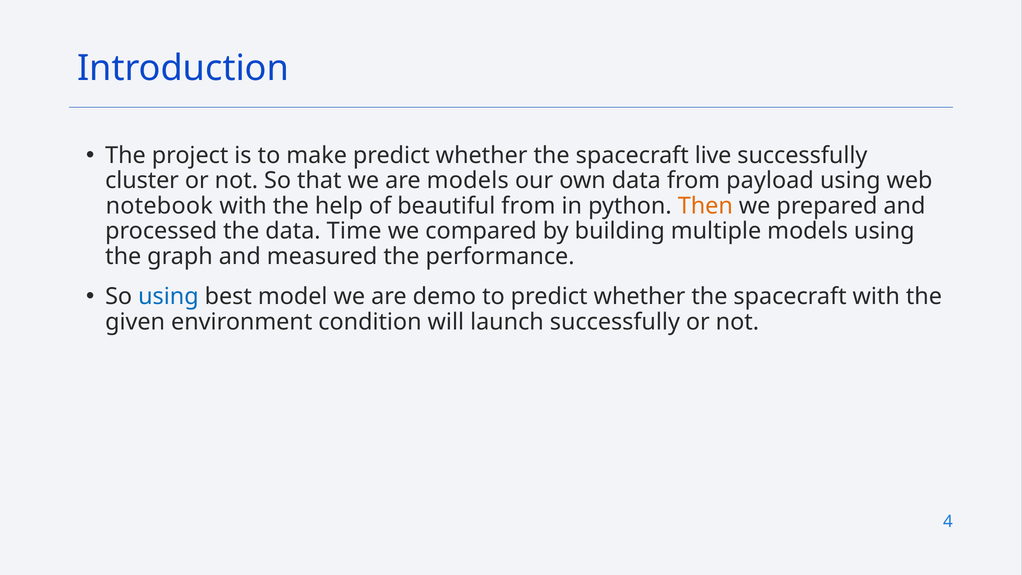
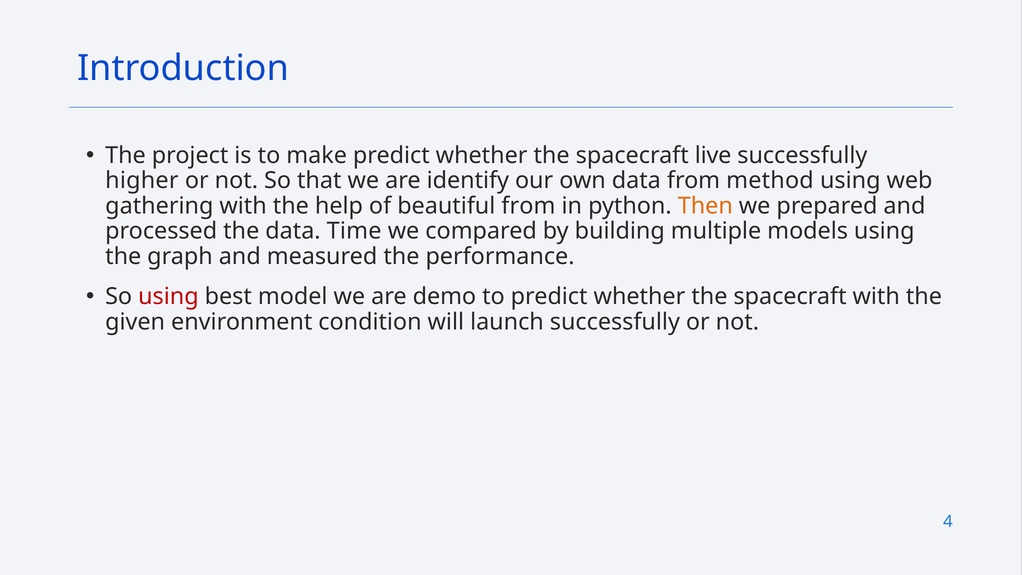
cluster: cluster -> higher
are models: models -> identify
payload: payload -> method
notebook: notebook -> gathering
using at (168, 296) colour: blue -> red
